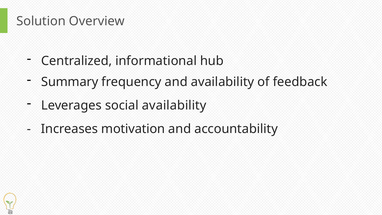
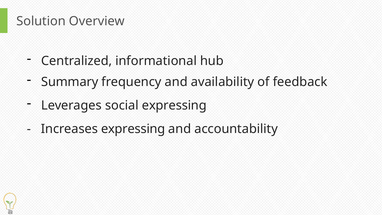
social availability: availability -> expressing
Increases motivation: motivation -> expressing
